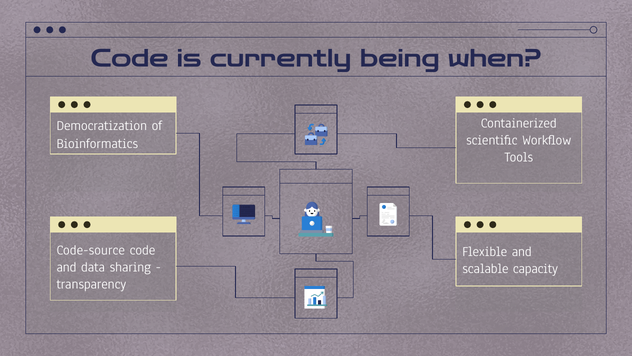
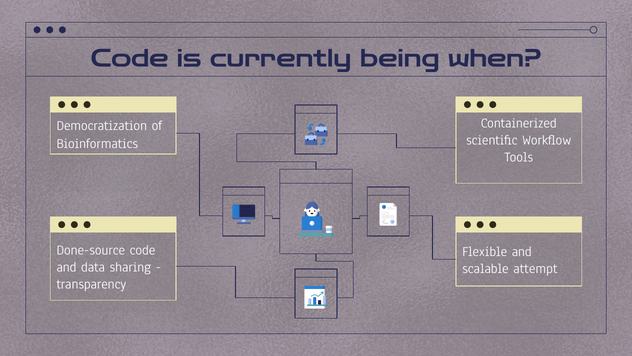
Code-source: Code-source -> Done-source
capacity: capacity -> attempt
